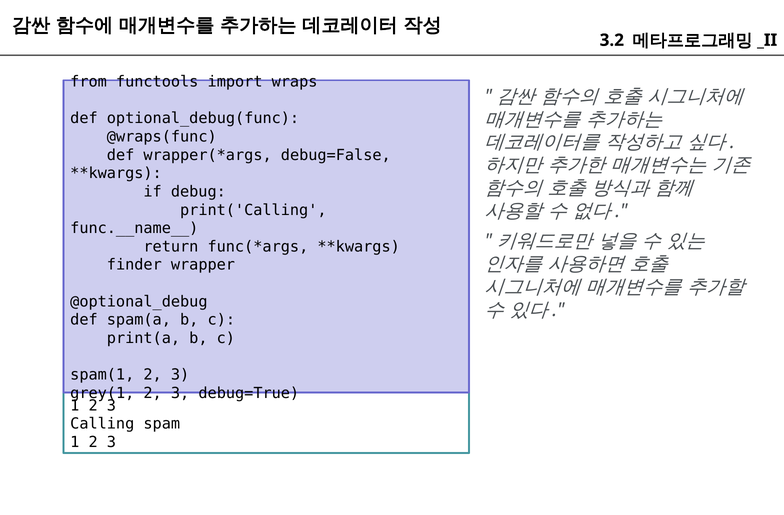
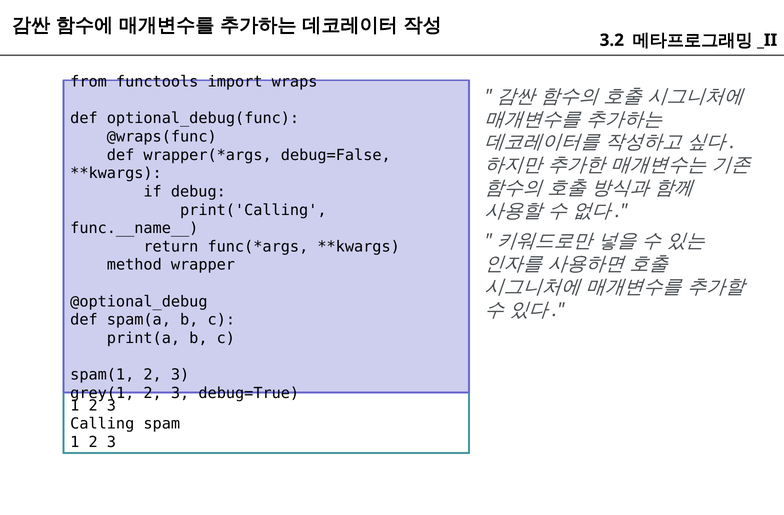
finder: finder -> method
